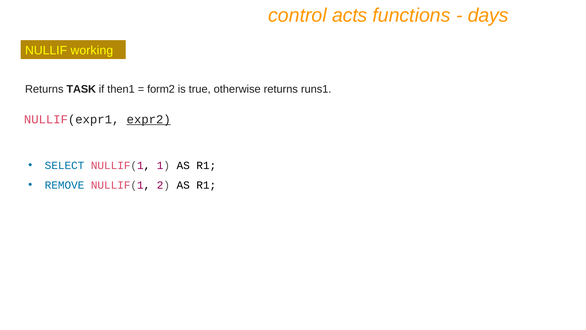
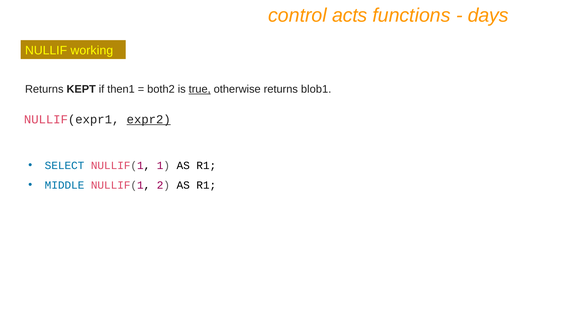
TASK: TASK -> KEPT
form2: form2 -> both2
true underline: none -> present
runs1: runs1 -> blob1
REMOVE: REMOVE -> MIDDLE
